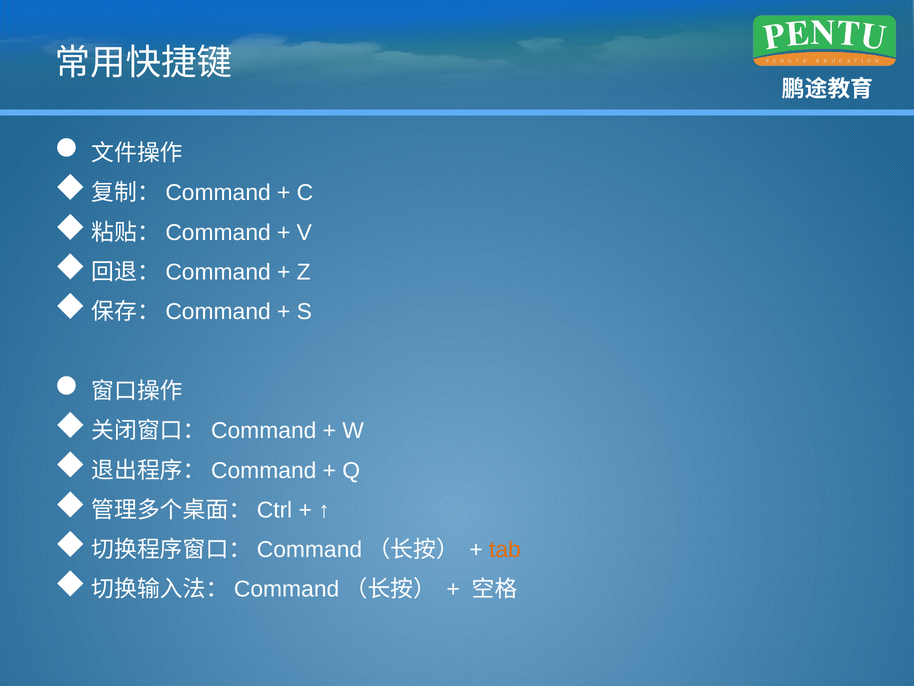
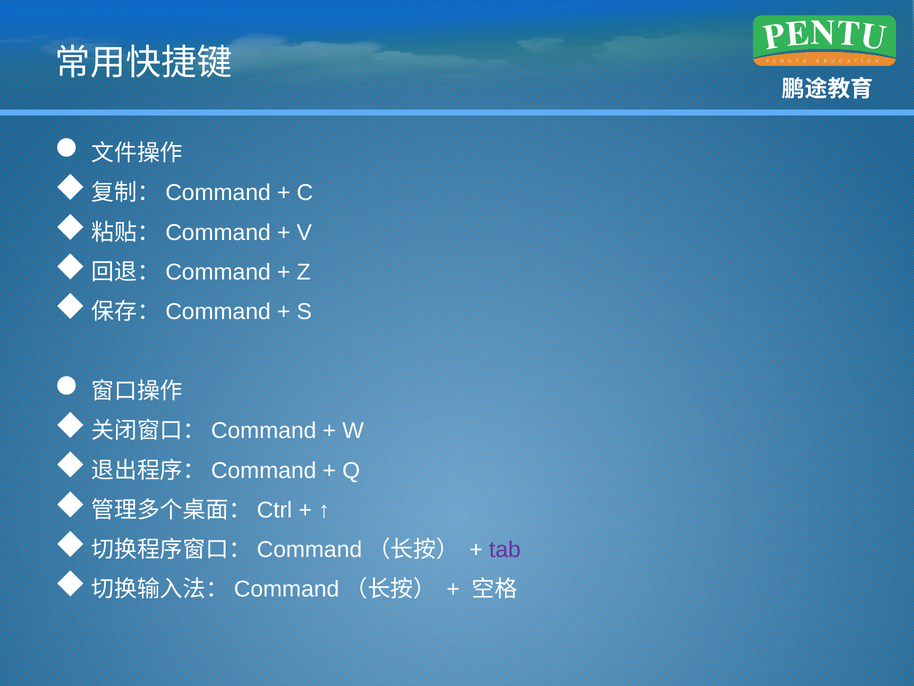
tab colour: orange -> purple
